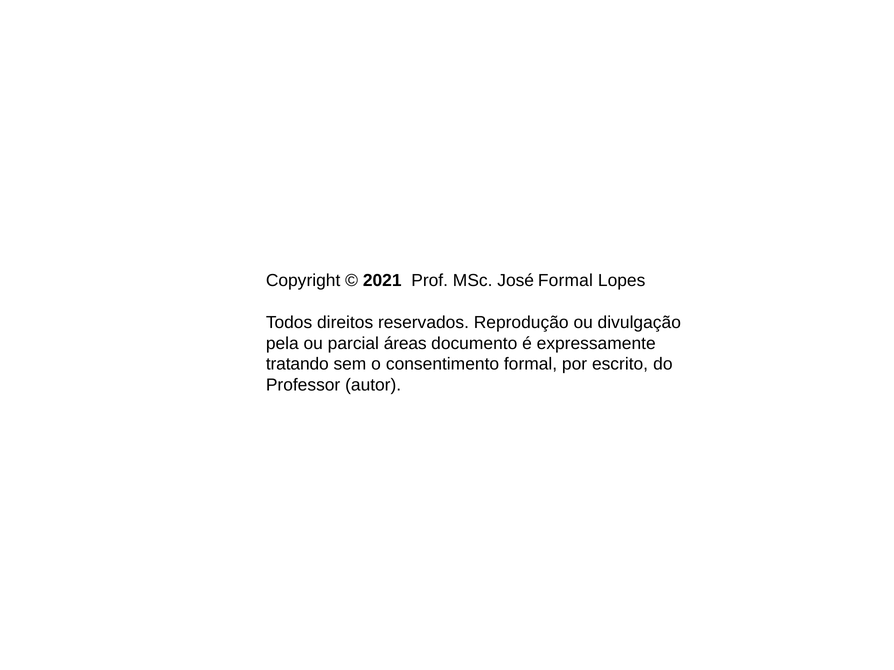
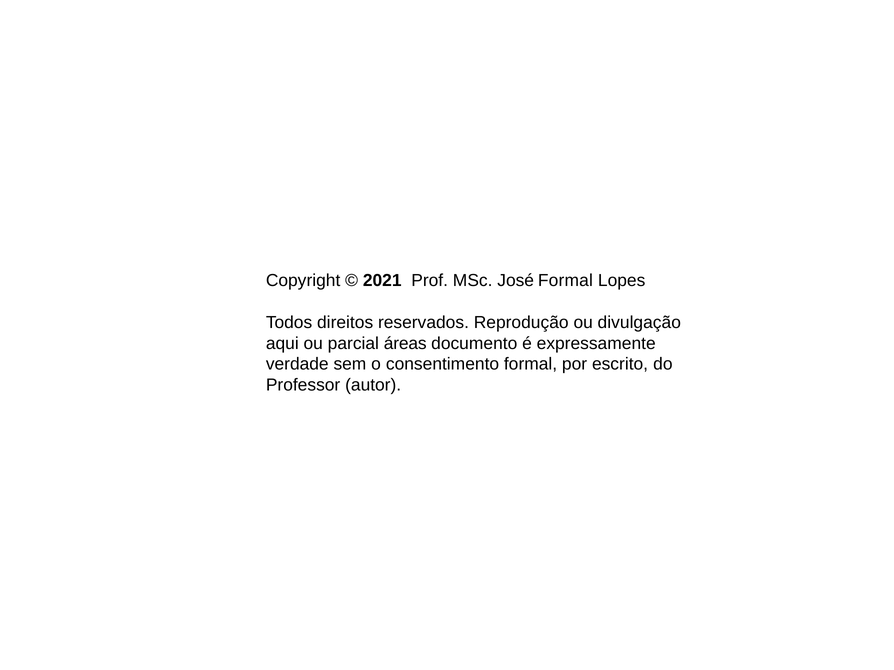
pela: pela -> aqui
tratando: tratando -> verdade
